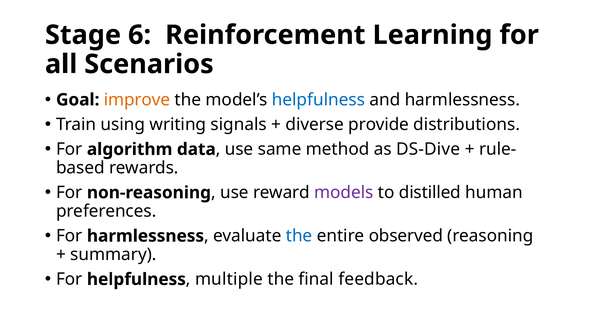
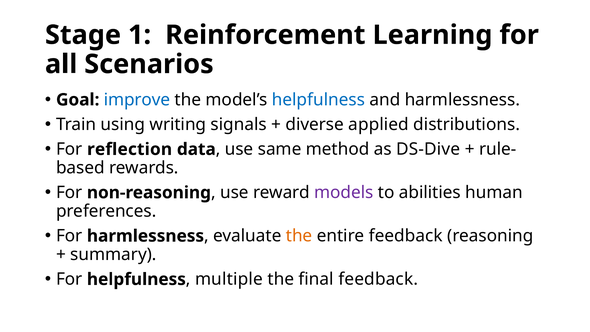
6: 6 -> 1
improve colour: orange -> blue
provide: provide -> applied
algorithm: algorithm -> reflection
distilled: distilled -> abilities
the at (299, 236) colour: blue -> orange
entire observed: observed -> feedback
